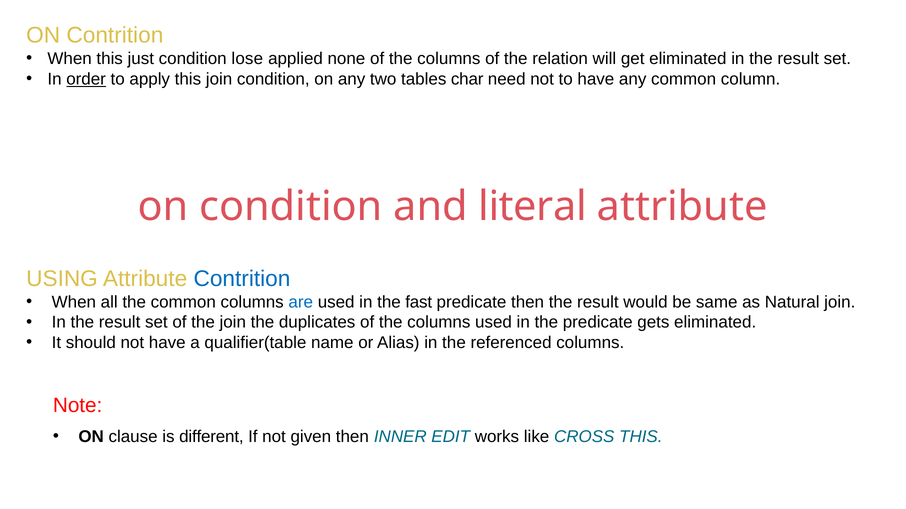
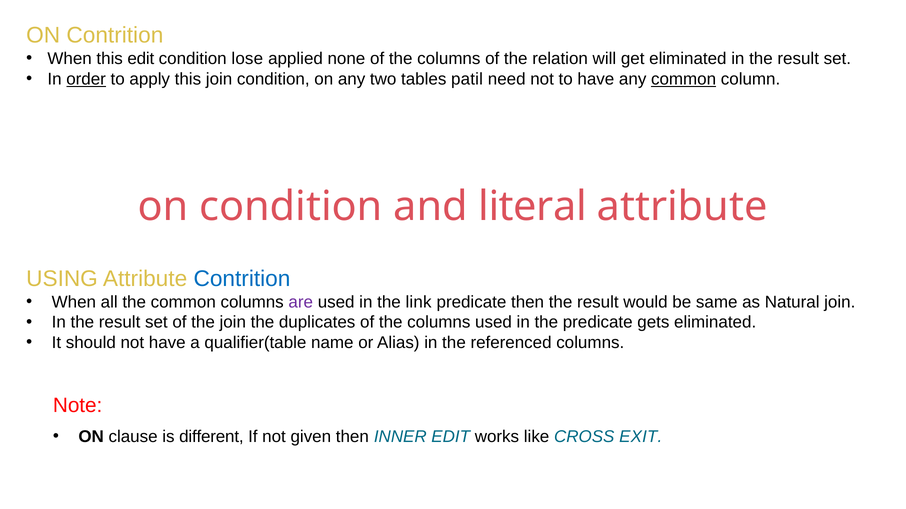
this just: just -> edit
char: char -> patil
common at (684, 79) underline: none -> present
are colour: blue -> purple
fast: fast -> link
CROSS THIS: THIS -> EXIT
